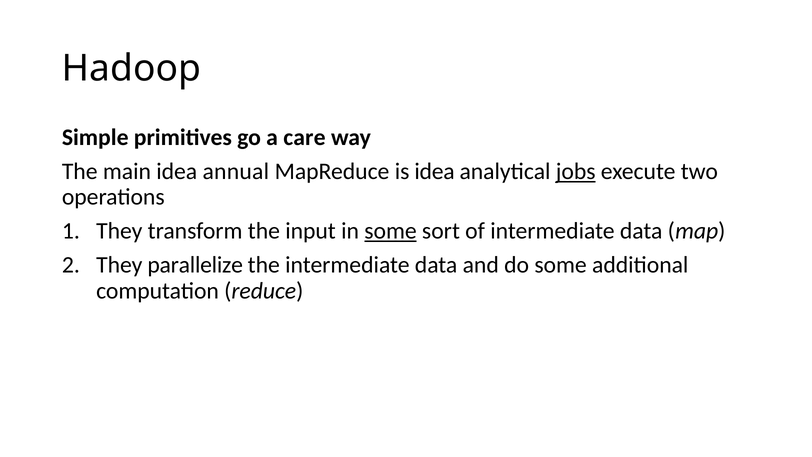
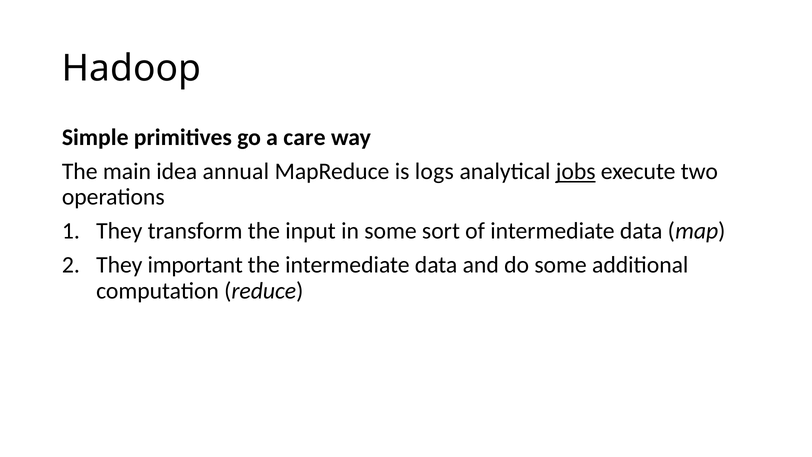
is idea: idea -> logs
some at (391, 231) underline: present -> none
parallelize: parallelize -> important
